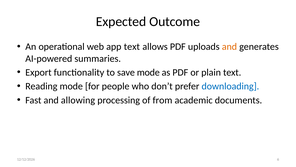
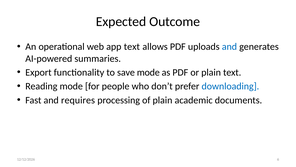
and at (229, 47) colour: orange -> blue
allowing: allowing -> requires
of from: from -> plain
